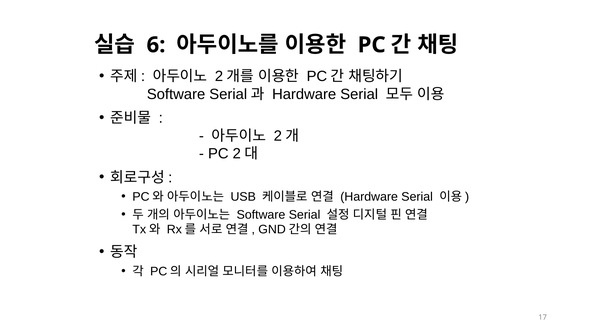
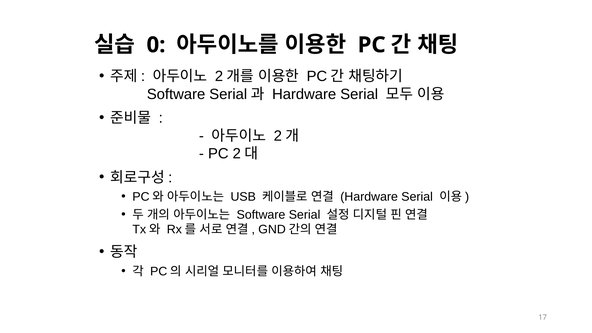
6: 6 -> 0
